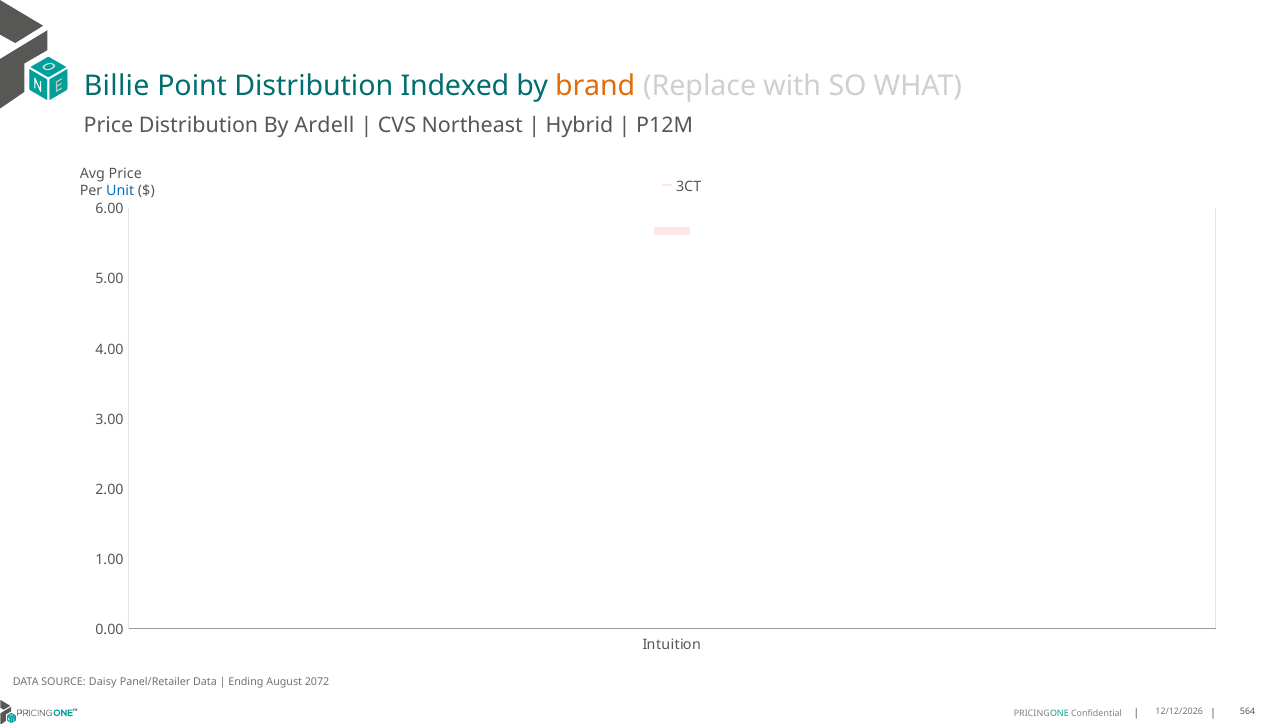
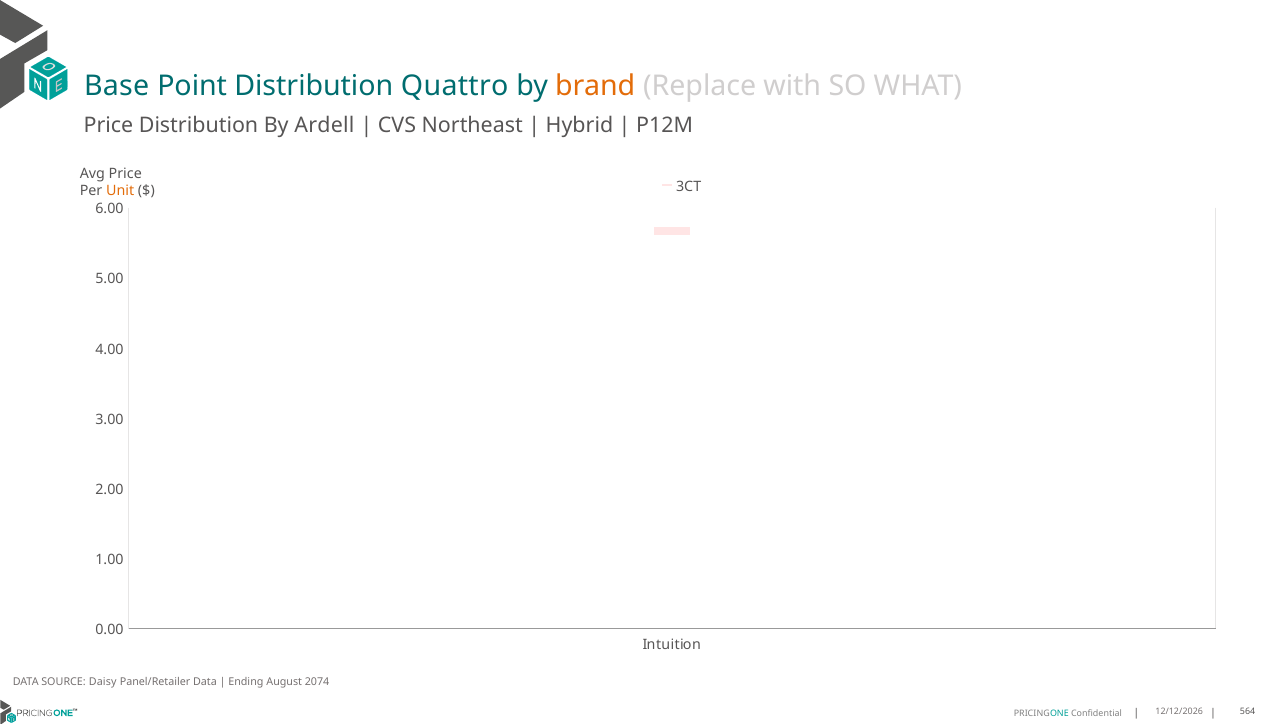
Billie: Billie -> Base
Indexed: Indexed -> Quattro
Unit colour: blue -> orange
2072: 2072 -> 2074
